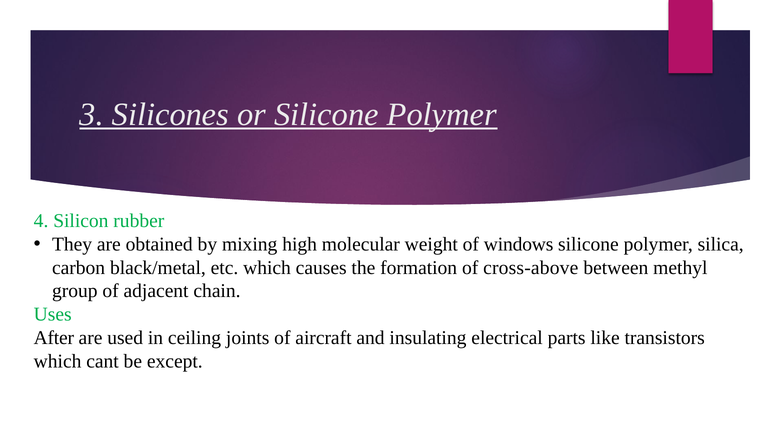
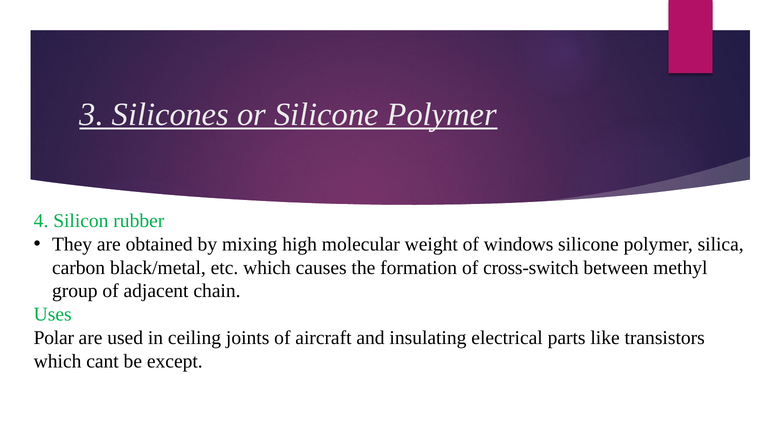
cross-above: cross-above -> cross-switch
After: After -> Polar
